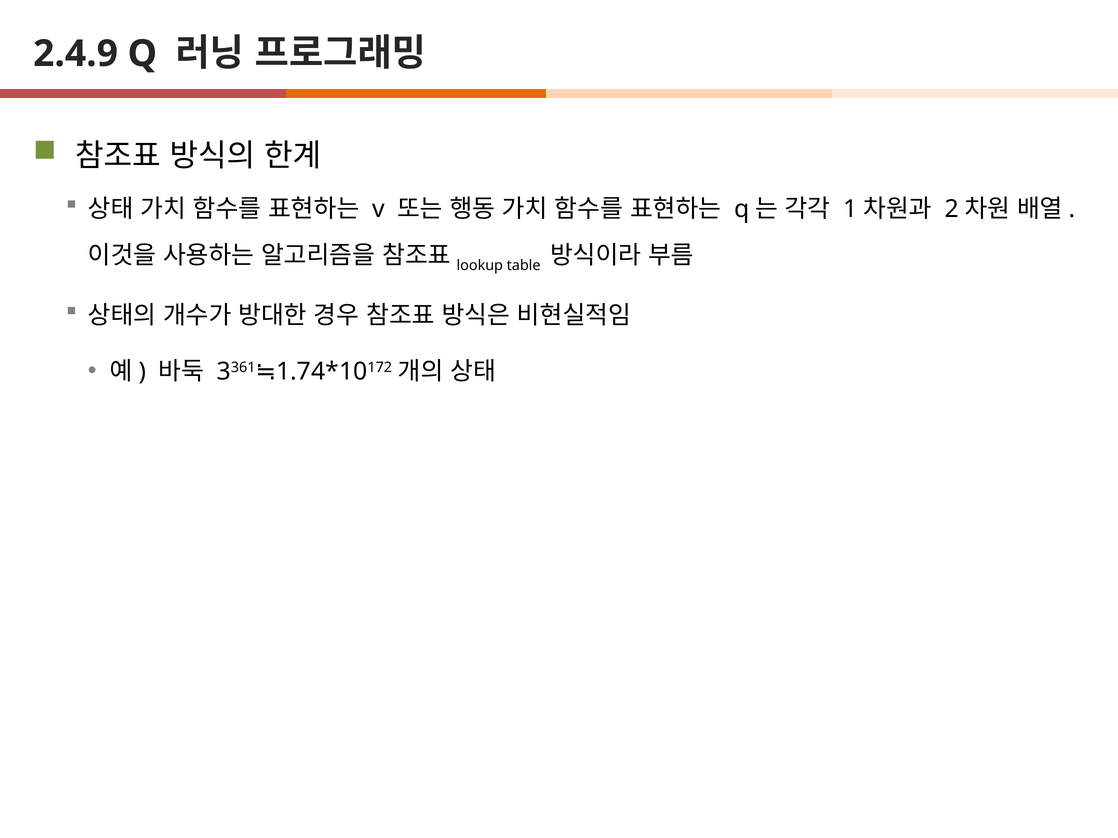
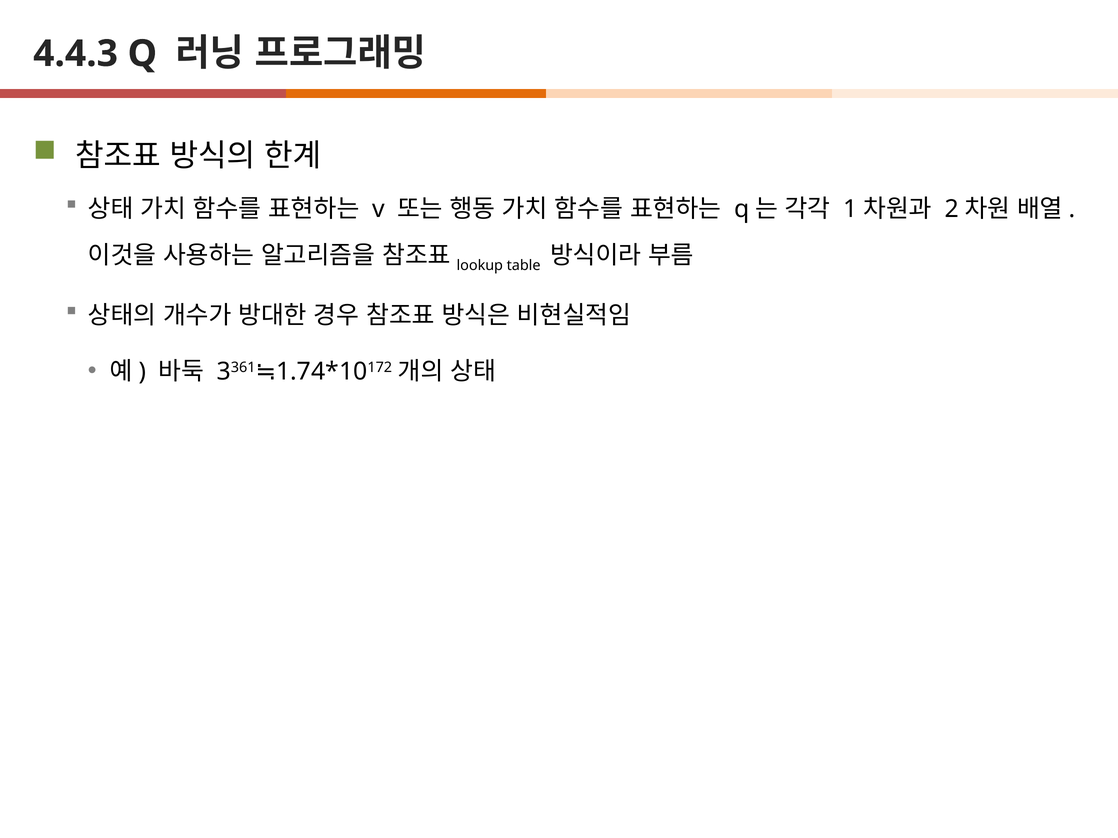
2.4.9: 2.4.9 -> 4.4.3
